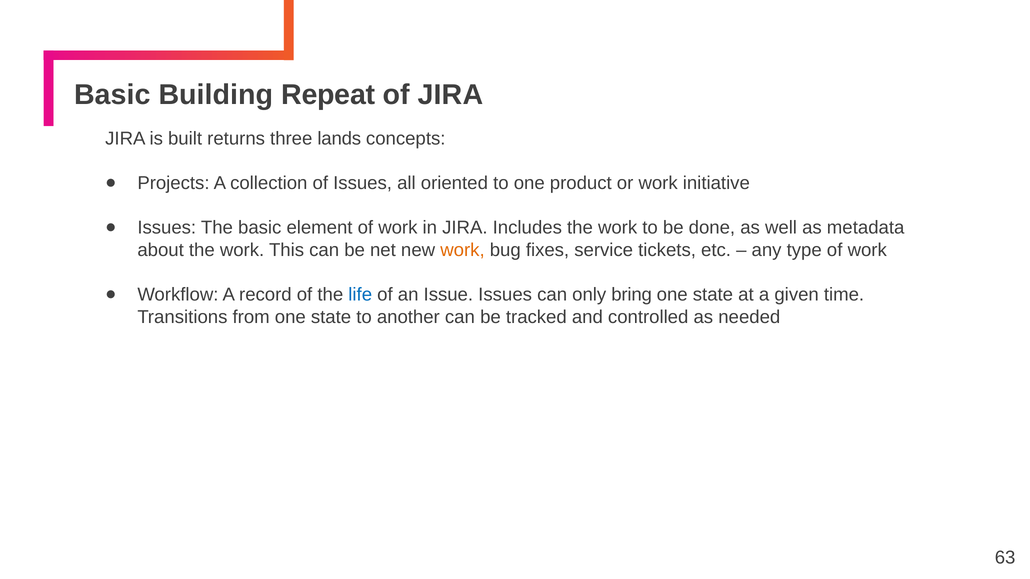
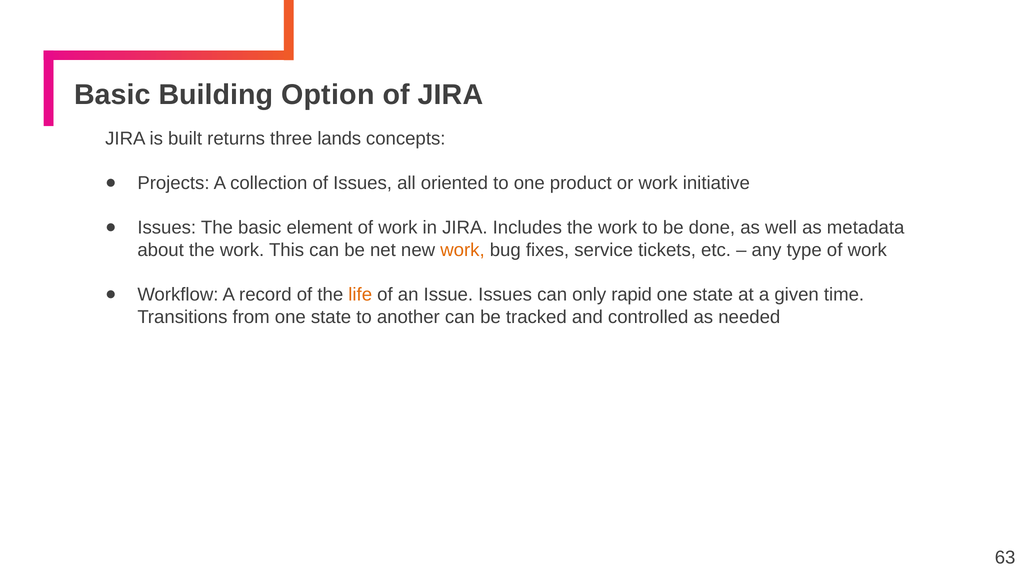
Repeat: Repeat -> Option
life colour: blue -> orange
bring: bring -> rapid
